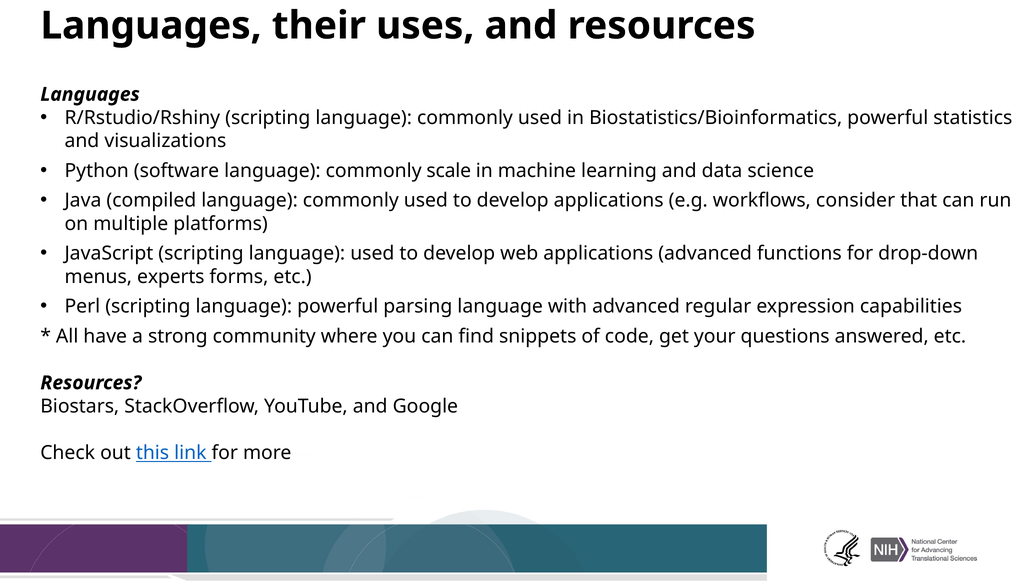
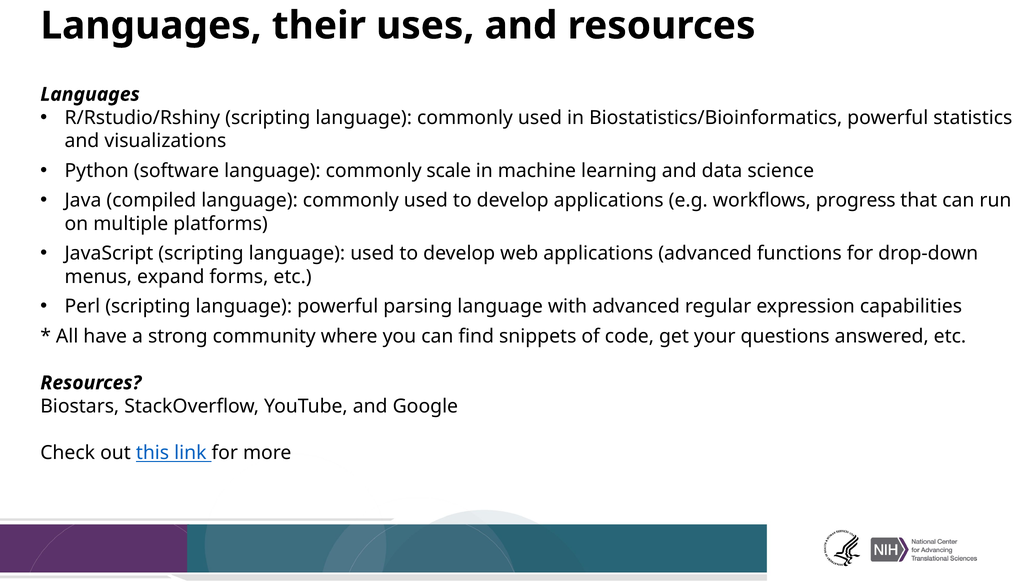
consider: consider -> progress
experts: experts -> expand
